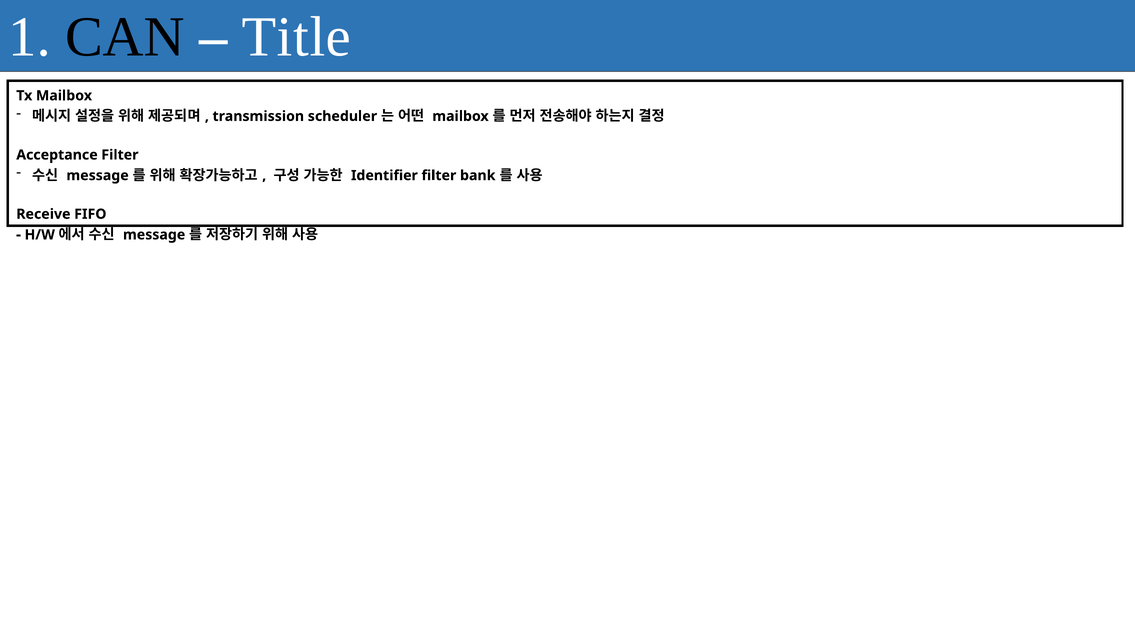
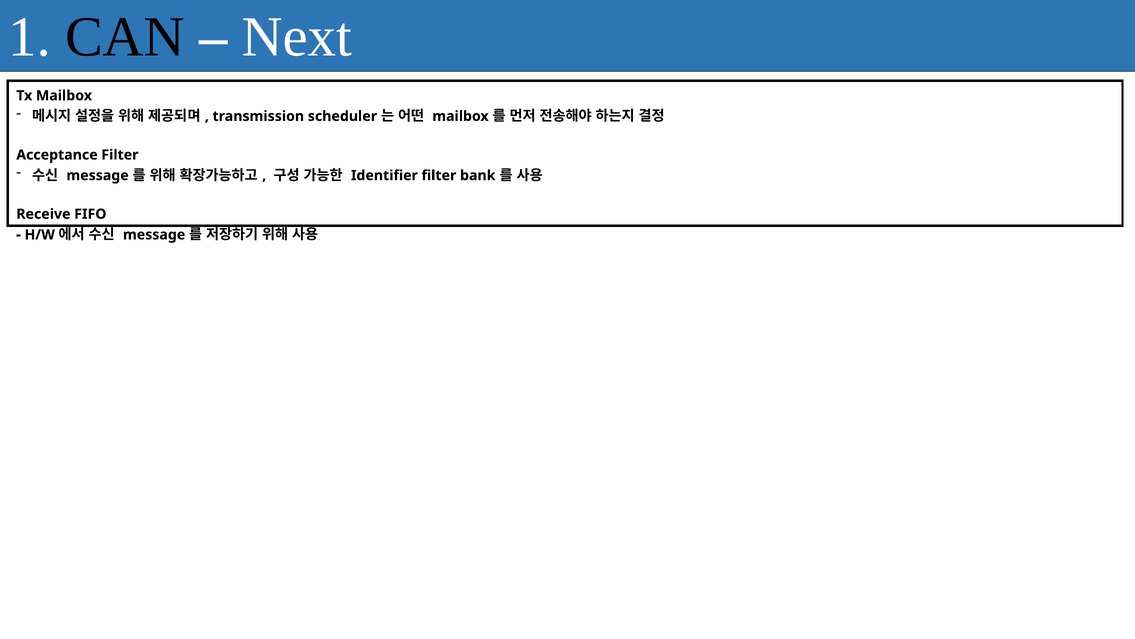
Title: Title -> Next
